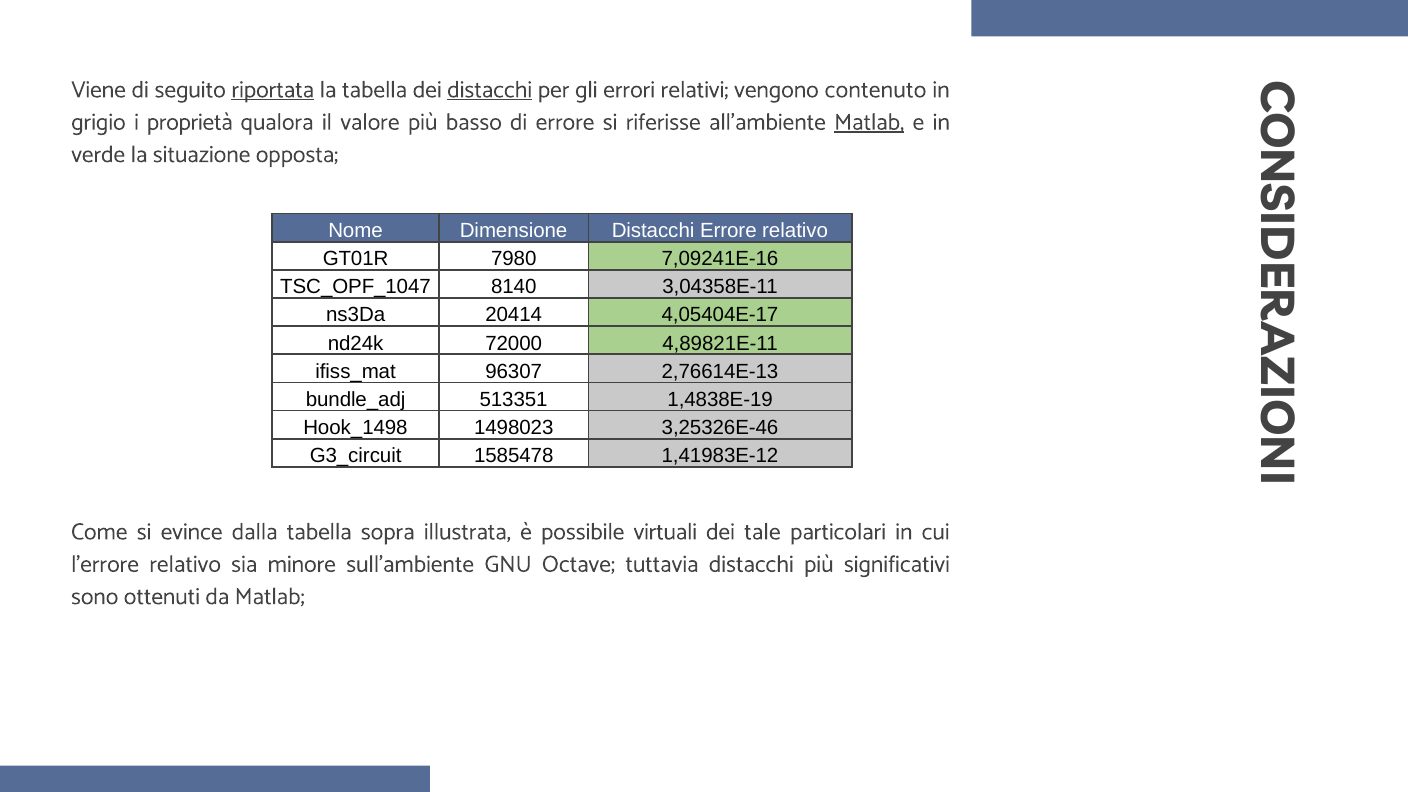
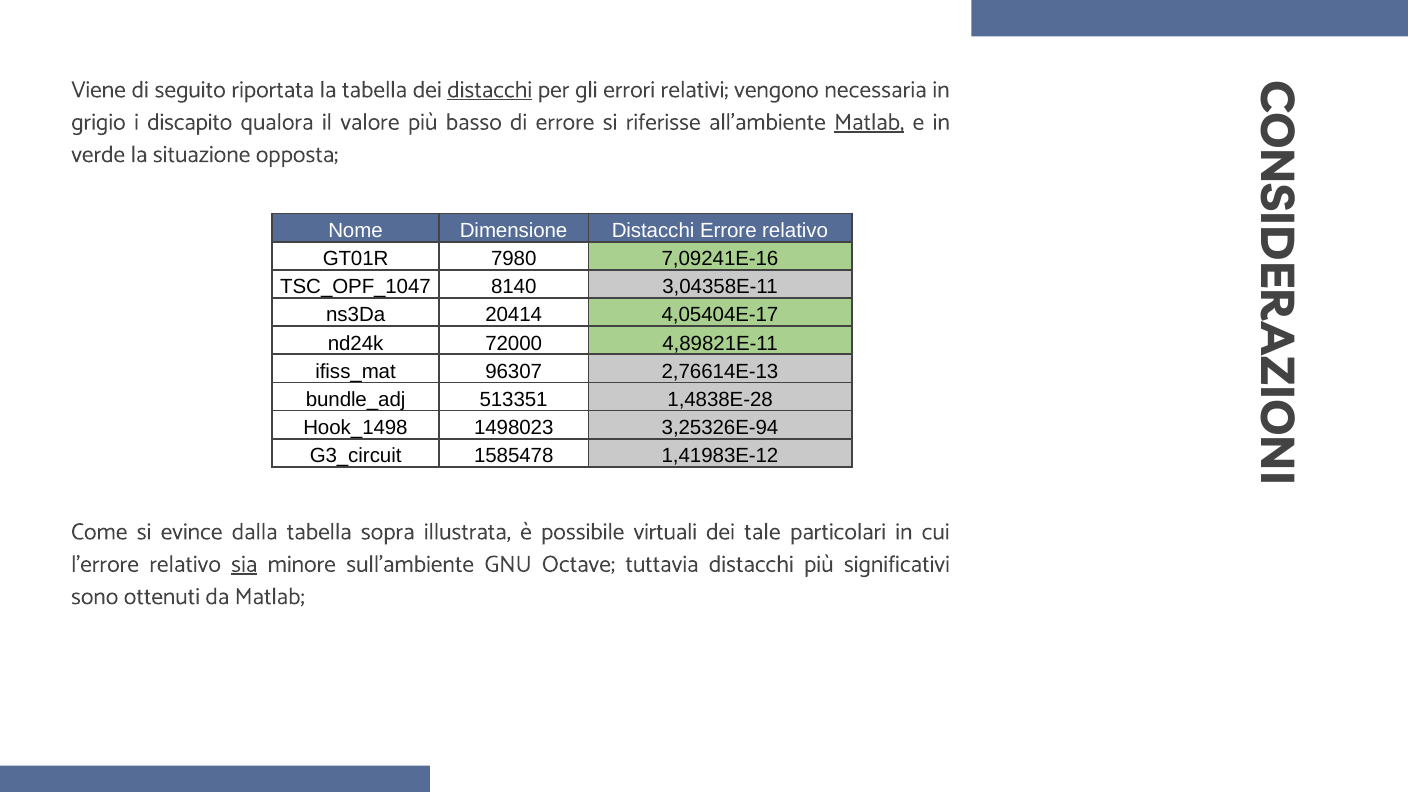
riportata underline: present -> none
contenuto: contenuto -> necessaria
proprietà: proprietà -> discapito
1,4838E-19: 1,4838E-19 -> 1,4838E-28
3,25326E-46: 3,25326E-46 -> 3,25326E-94
sia underline: none -> present
